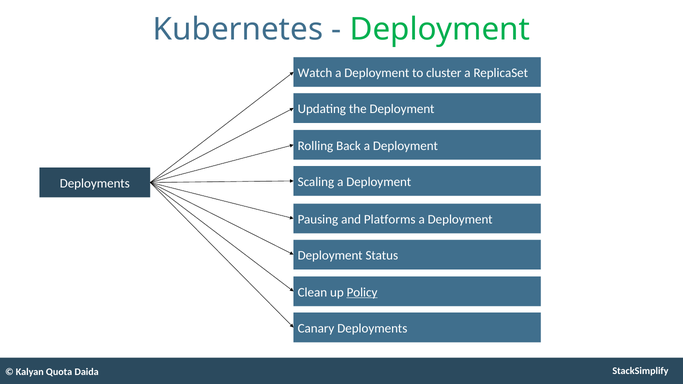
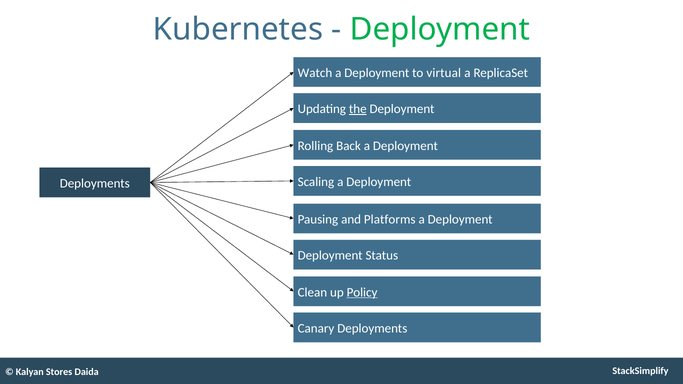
cluster: cluster -> virtual
the underline: none -> present
Quota: Quota -> Stores
